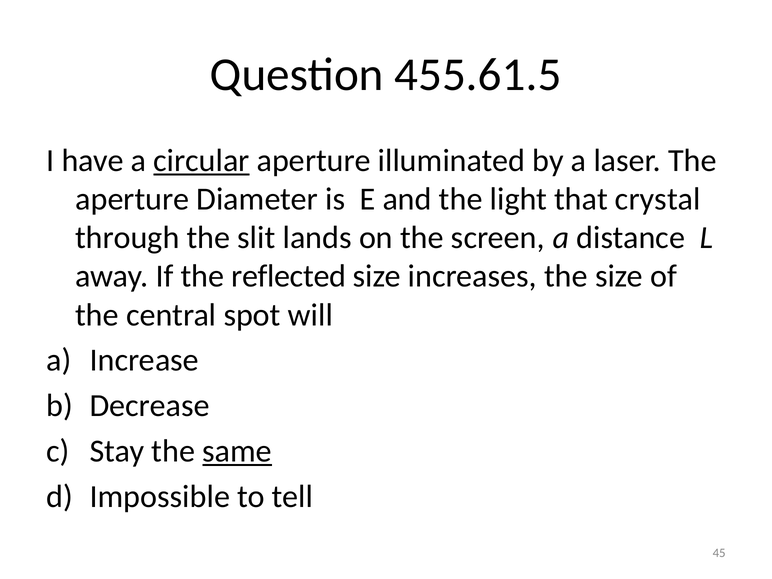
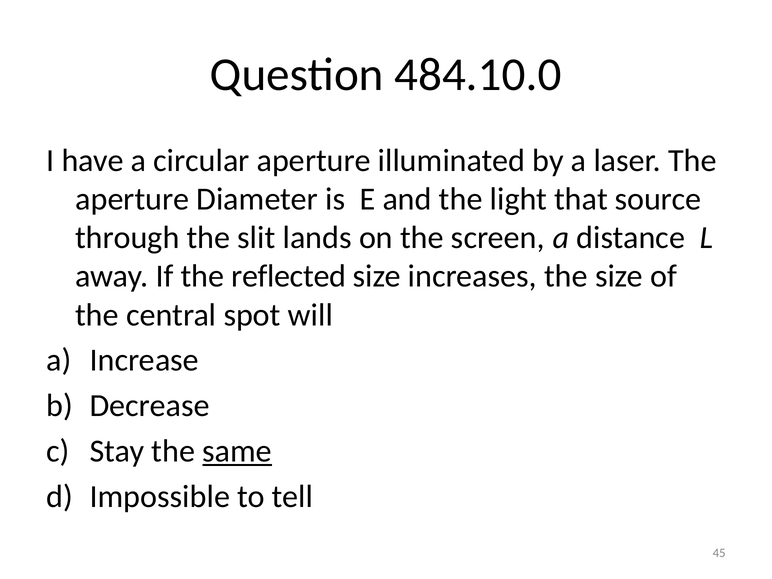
455.61.5: 455.61.5 -> 484.10.0
circular underline: present -> none
crystal: crystal -> source
